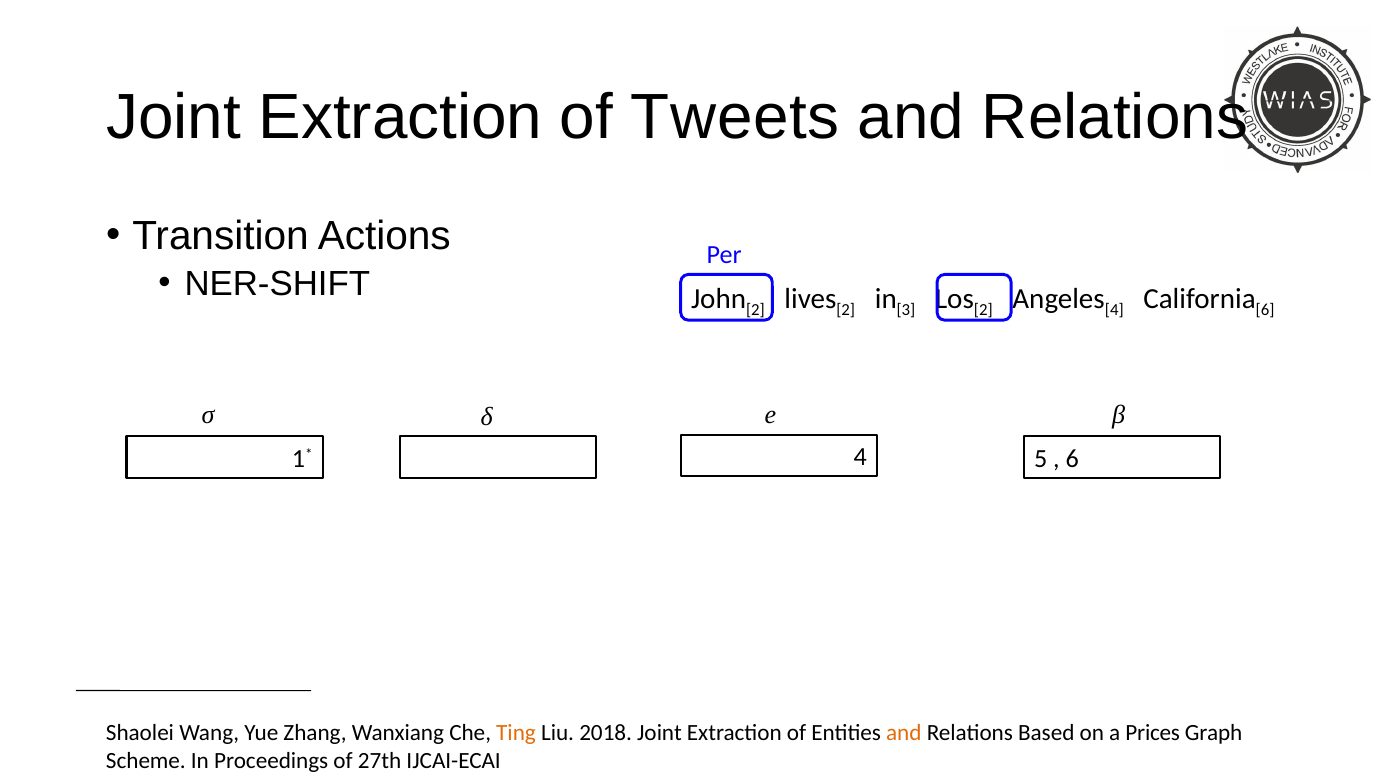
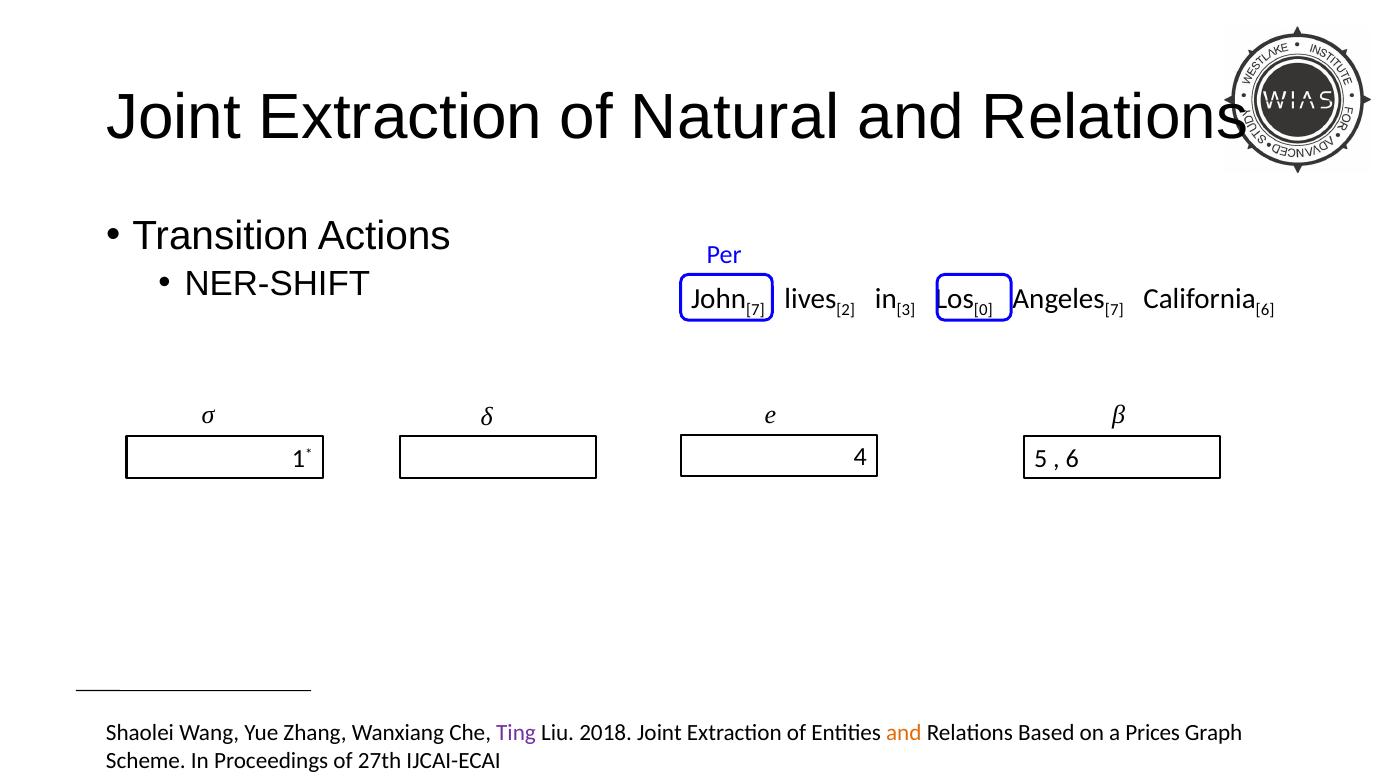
Tweets: Tweets -> Natural
2 at (755, 310): 2 -> 7
2 at (983, 310): 2 -> 0
4 at (1114, 310): 4 -> 7
Ting colour: orange -> purple
